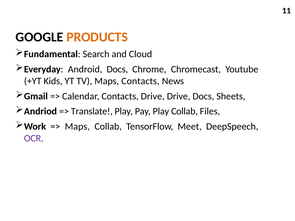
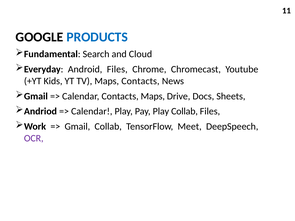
PRODUCTS colour: orange -> blue
Android Docs: Docs -> Files
Contacts Drive: Drive -> Maps
Translate at (92, 111): Translate -> Calendar
Maps at (77, 127): Maps -> Gmail
